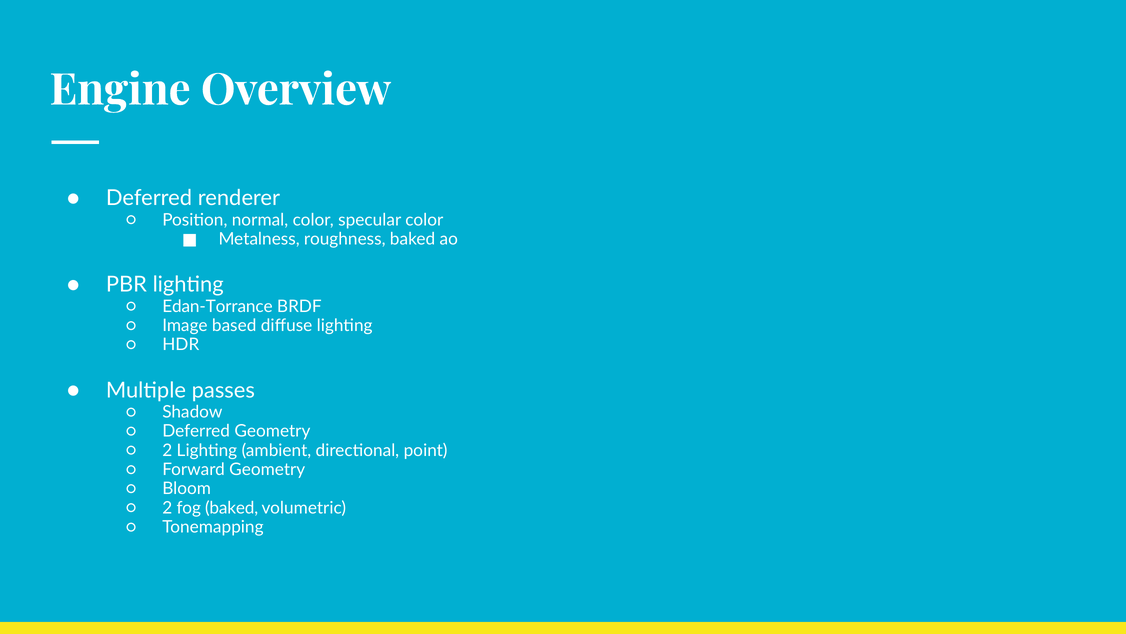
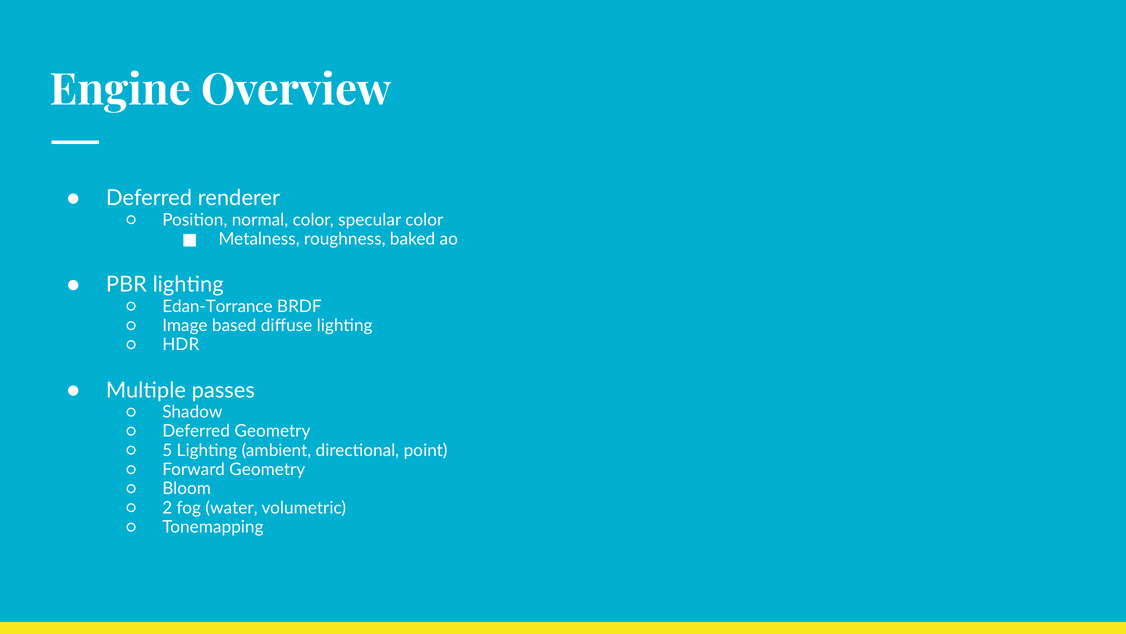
2 at (167, 450): 2 -> 5
fog baked: baked -> water
